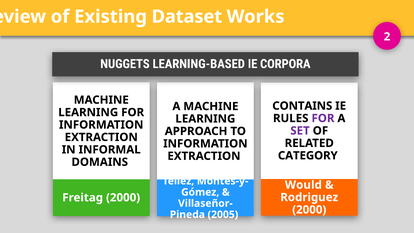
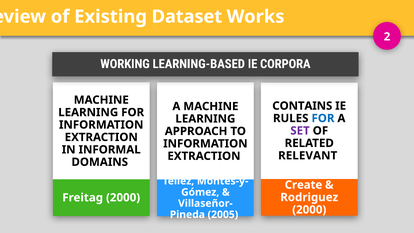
NUGGETS: NUGGETS -> WORKING
FOR at (323, 118) colour: purple -> blue
CATEGORY: CATEGORY -> RELEVANT
Would: Would -> Create
